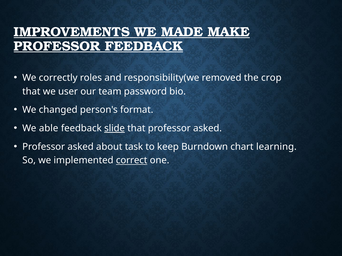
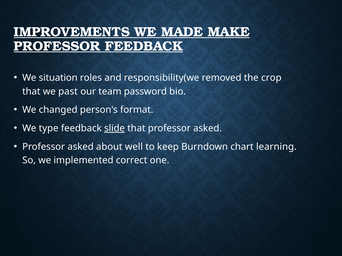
correctly: correctly -> situation
user: user -> past
able: able -> type
task: task -> well
correct underline: present -> none
